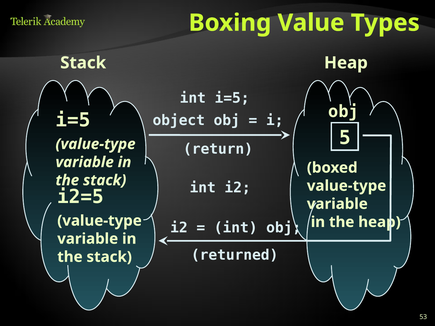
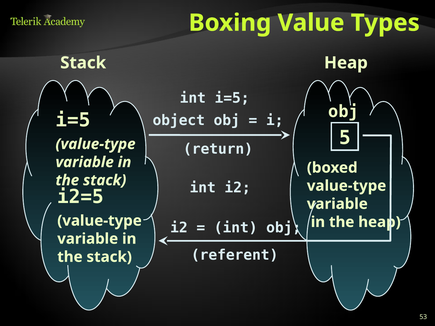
returned: returned -> referent
